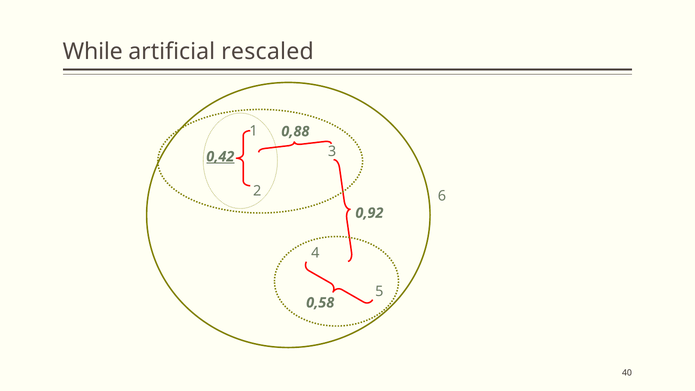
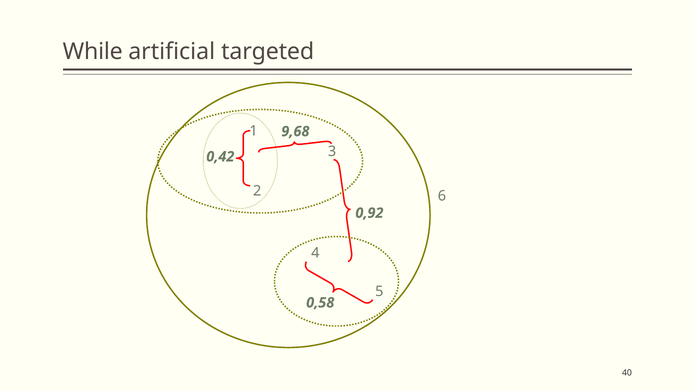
rescaled: rescaled -> targeted
0,88: 0,88 -> 9,68
0,42 underline: present -> none
